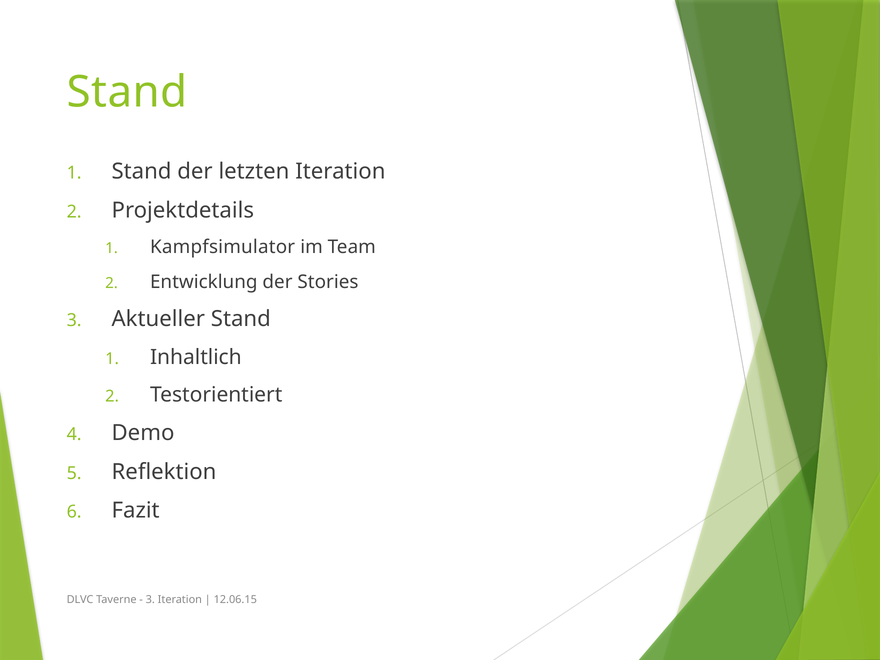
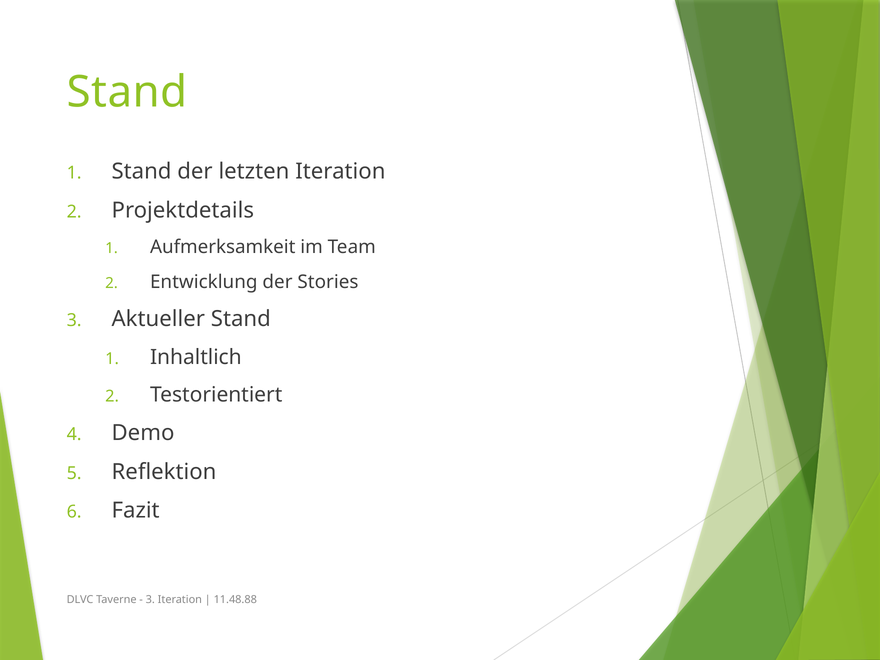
Kampfsimulator: Kampfsimulator -> Aufmerksamkeit
12.06.15: 12.06.15 -> 11.48.88
